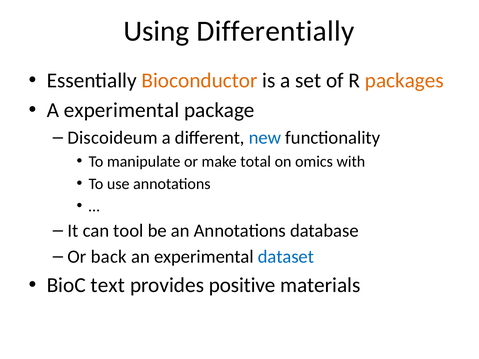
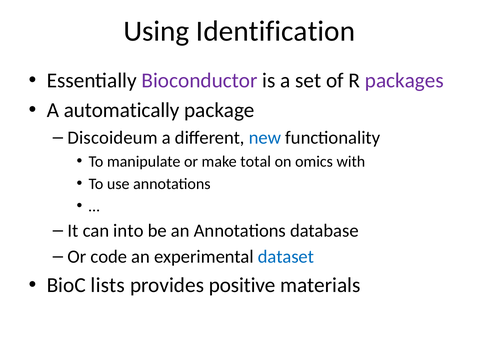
Differentially: Differentially -> Identification
Bioconductor colour: orange -> purple
packages colour: orange -> purple
A experimental: experimental -> automatically
tool: tool -> into
back: back -> code
text: text -> lists
